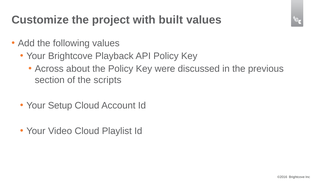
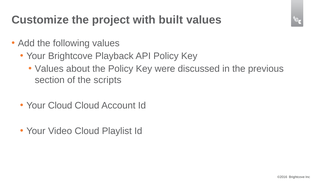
Across at (49, 69): Across -> Values
Your Setup: Setup -> Cloud
